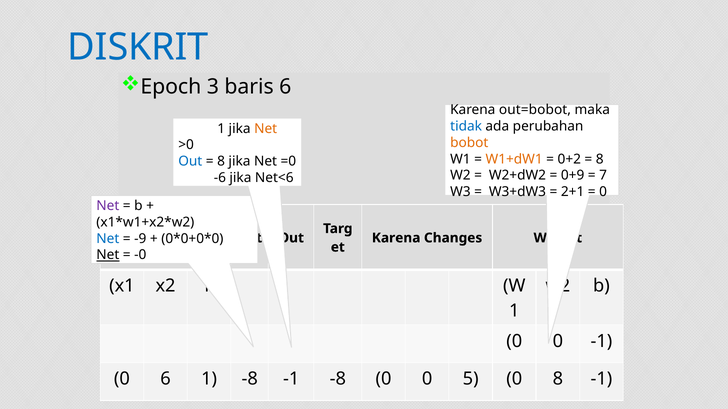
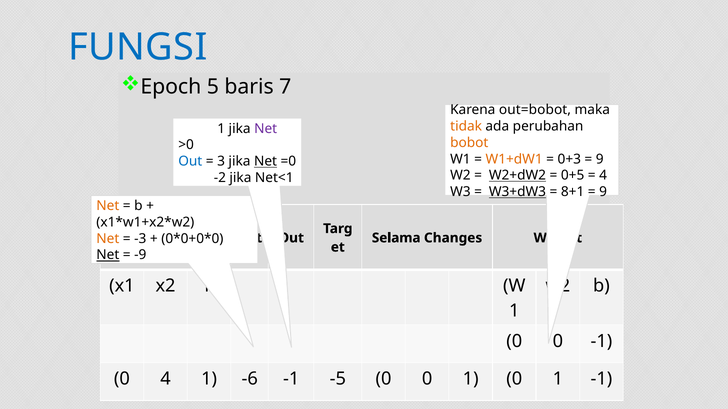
DISKRIT: DISKRIT -> FUNGSI
3: 3 -> 5
baris 6: 6 -> 7
tidak colour: blue -> orange
Net at (266, 129) colour: orange -> purple
0+2: 0+2 -> 0+3
8 at (600, 159): 8 -> 9
8 at (221, 162): 8 -> 3
Net at (266, 162) underline: none -> present
W2+dW2 underline: none -> present
0+9: 0+9 -> 0+5
7 at (603, 176): 7 -> 4
-6: -6 -> -2
Net<6: Net<6 -> Net<1
W3+dW3 underline: none -> present
2+1: 2+1 -> 8+1
0 at (603, 192): 0 -> 9
Net at (108, 206) colour: purple -> orange
Net at (108, 239) colour: blue -> orange
-9: -9 -> -3
Karena at (396, 238): Karena -> Selama
-0: -0 -> -9
0 6: 6 -> 4
1 -8: -8 -> -6
-1 -8: -8 -> -5
0 0 5: 5 -> 1
8 at (558, 379): 8 -> 1
